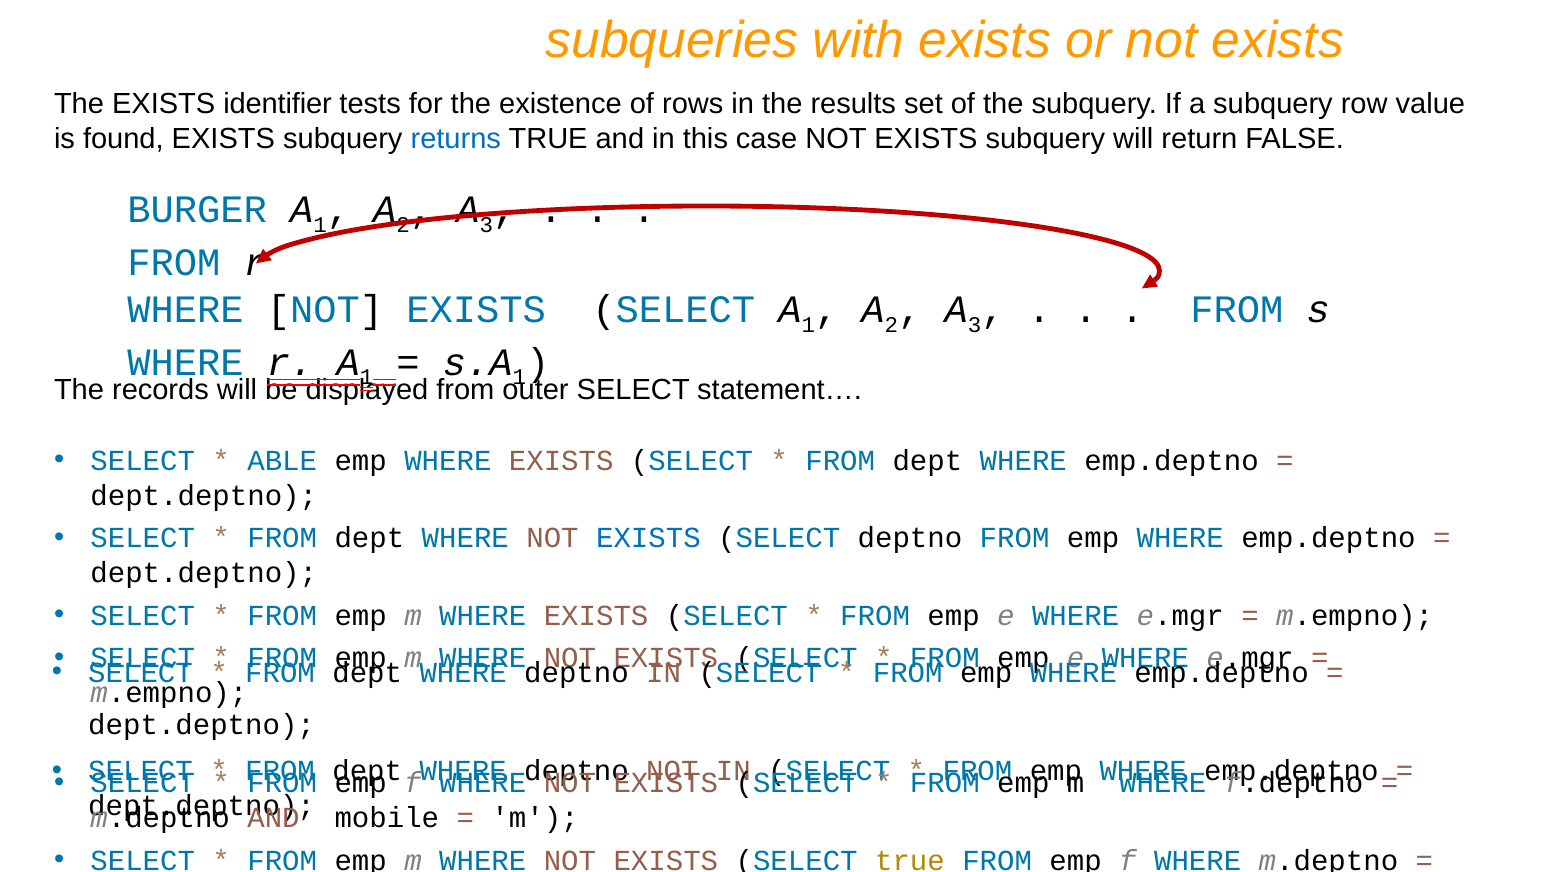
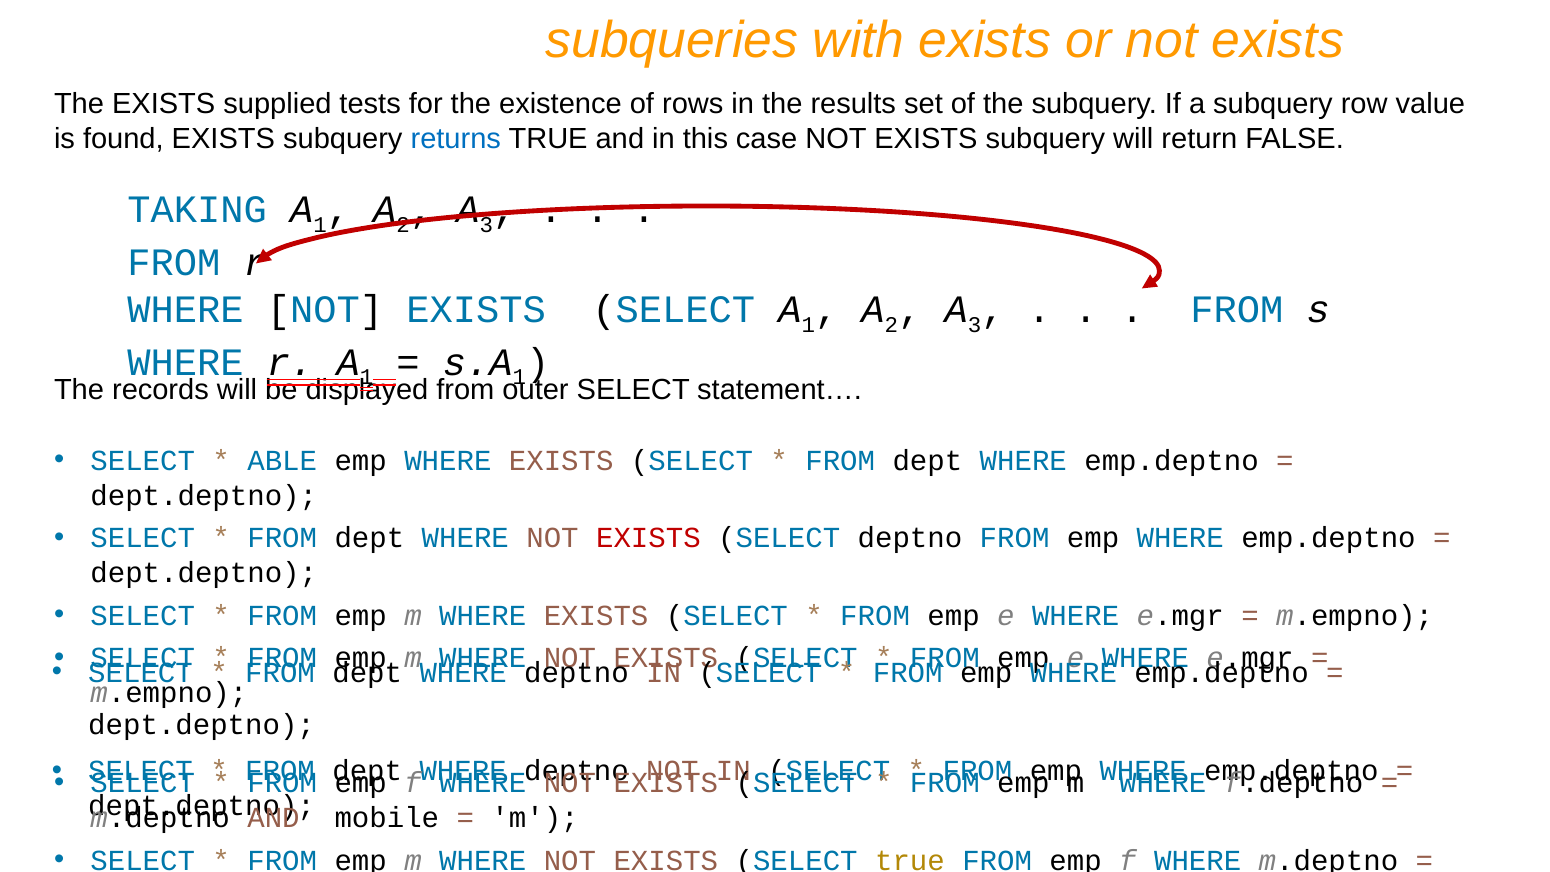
identifier: identifier -> supplied
BURGER: BURGER -> TAKING
EXISTS at (648, 538) colour: blue -> red
